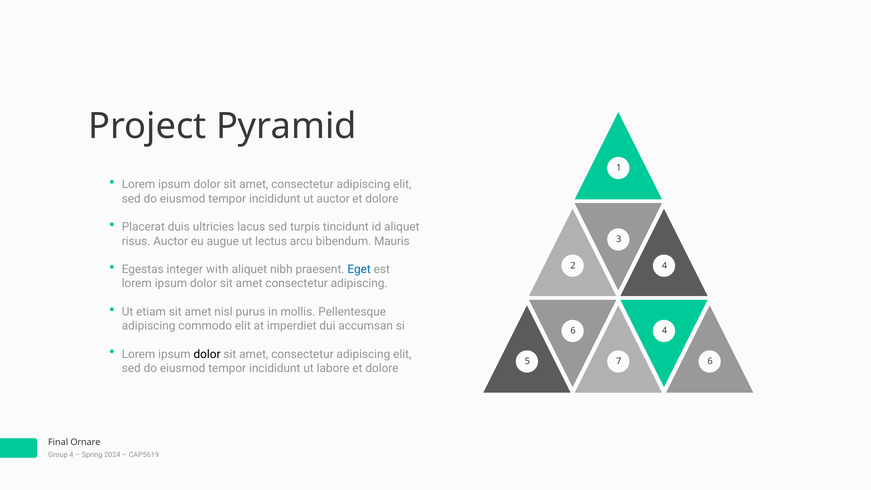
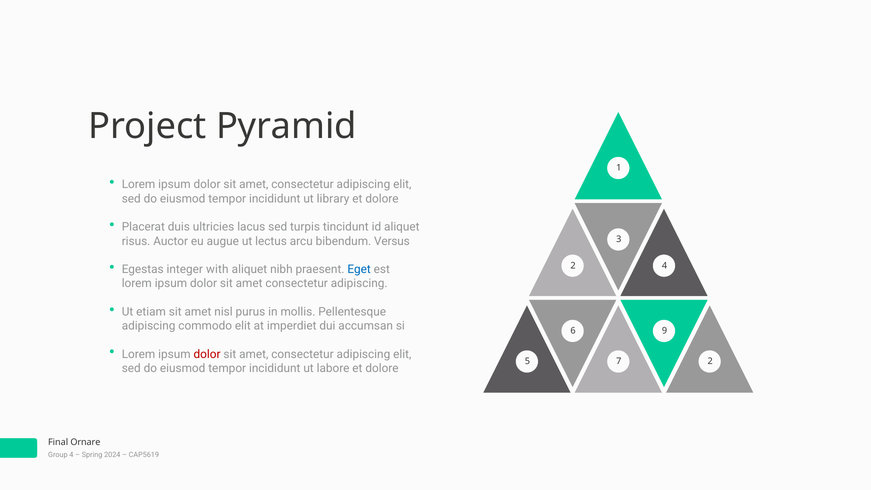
ut auctor: auctor -> library
Mauris: Mauris -> Versus
6 4: 4 -> 9
dolor at (207, 354) colour: black -> red
7 6: 6 -> 2
